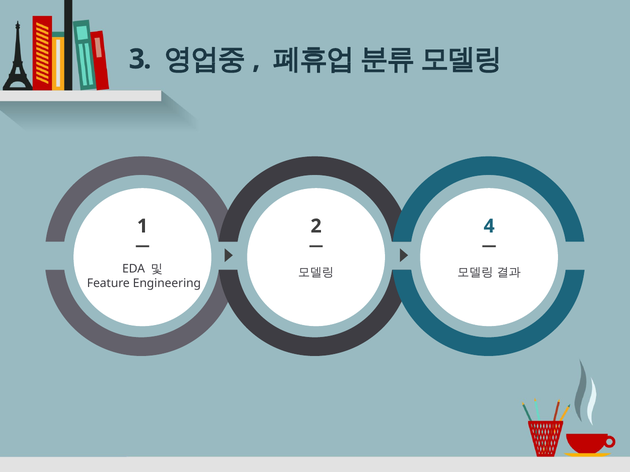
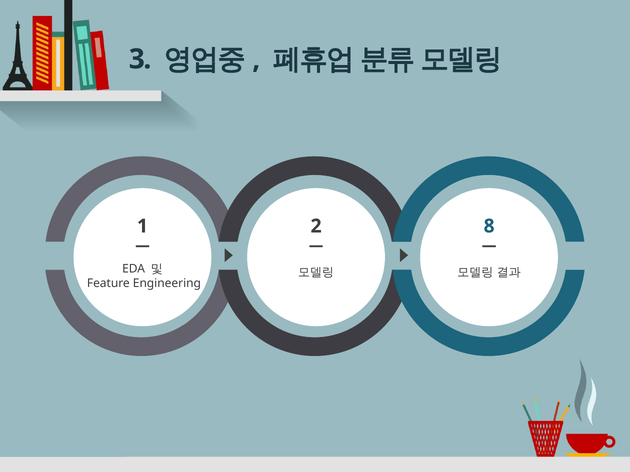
4: 4 -> 8
